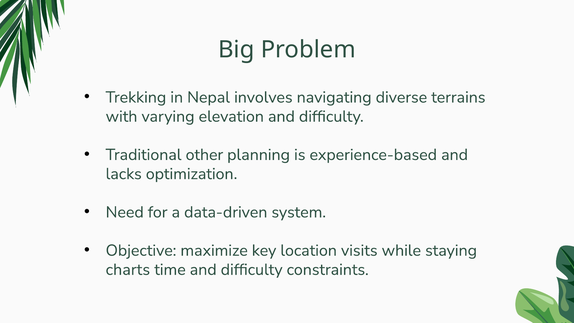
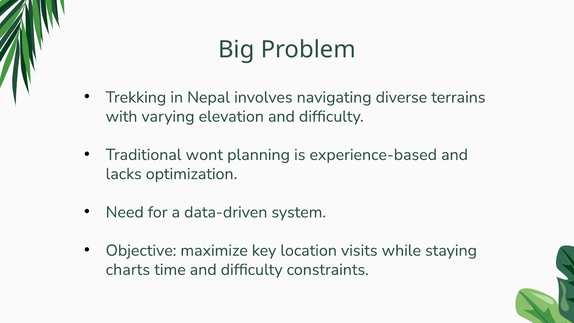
other: other -> wont
